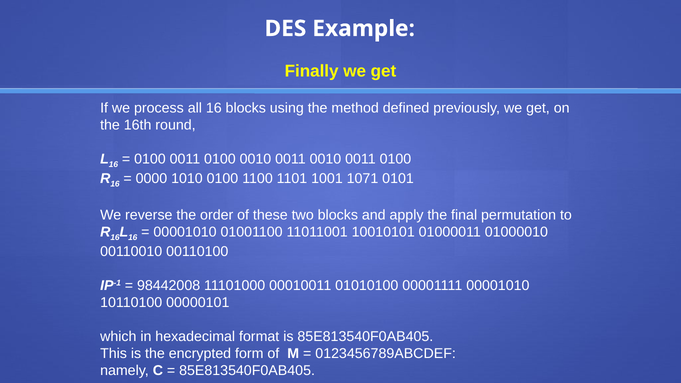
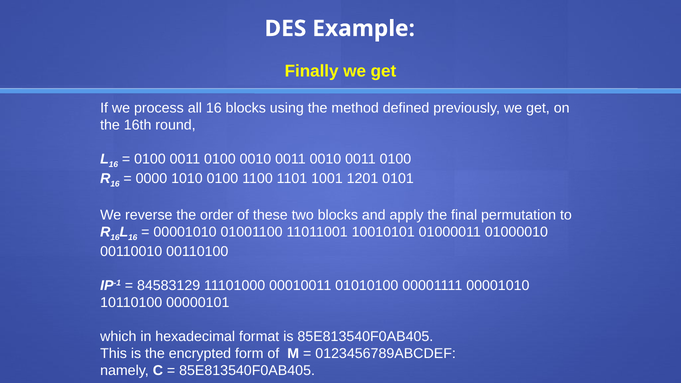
1071: 1071 -> 1201
98442008: 98442008 -> 84583129
